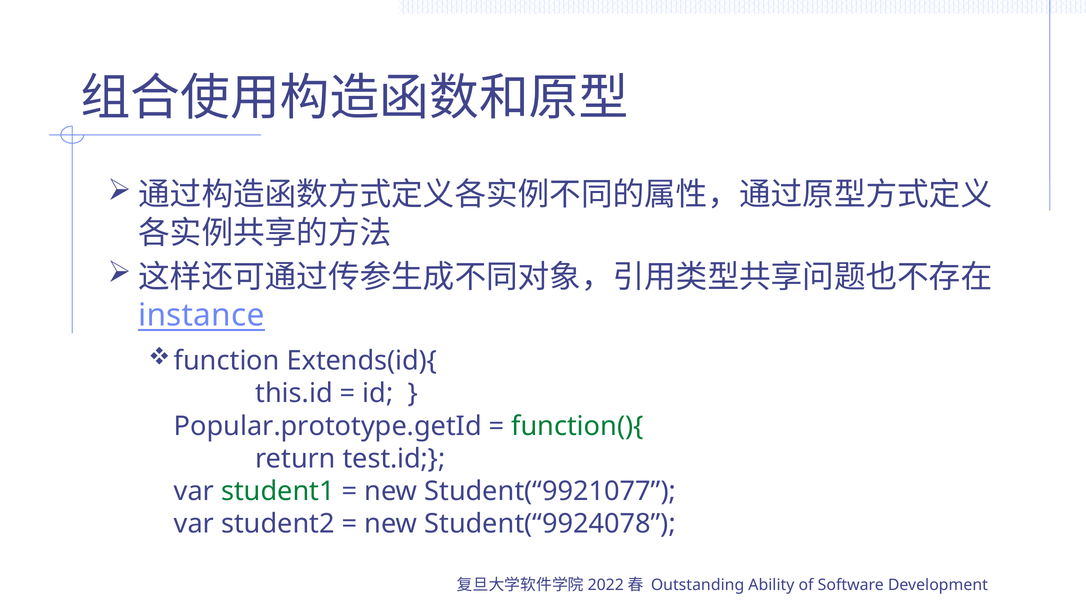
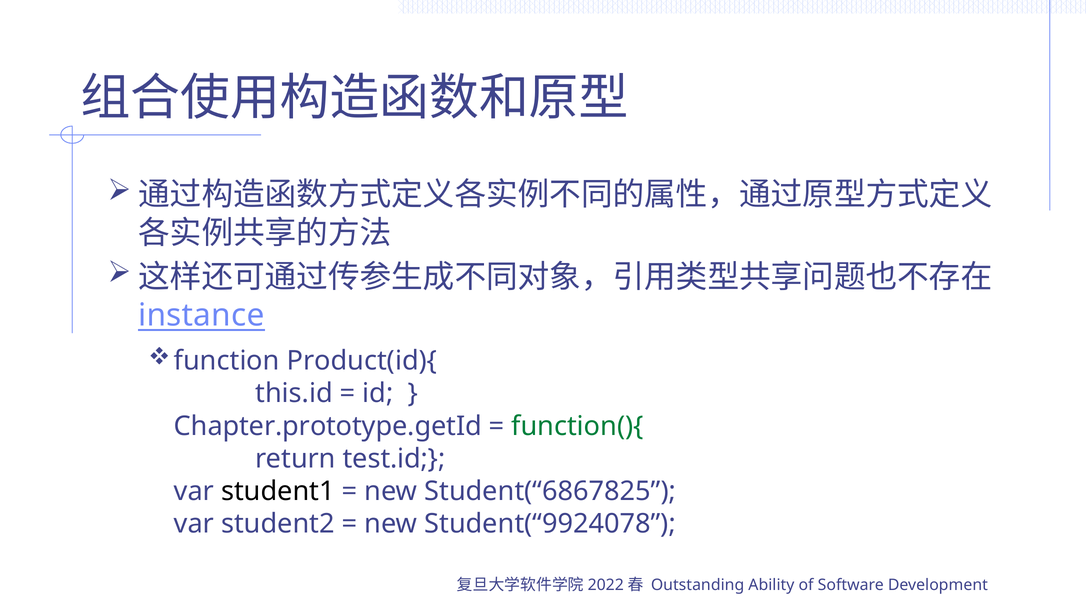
Extends(id){: Extends(id){ -> Product(id){
Popular.prototype.getId: Popular.prototype.getId -> Chapter.prototype.getId
student1 colour: green -> black
Student(“9921077: Student(“9921077 -> Student(“6867825
